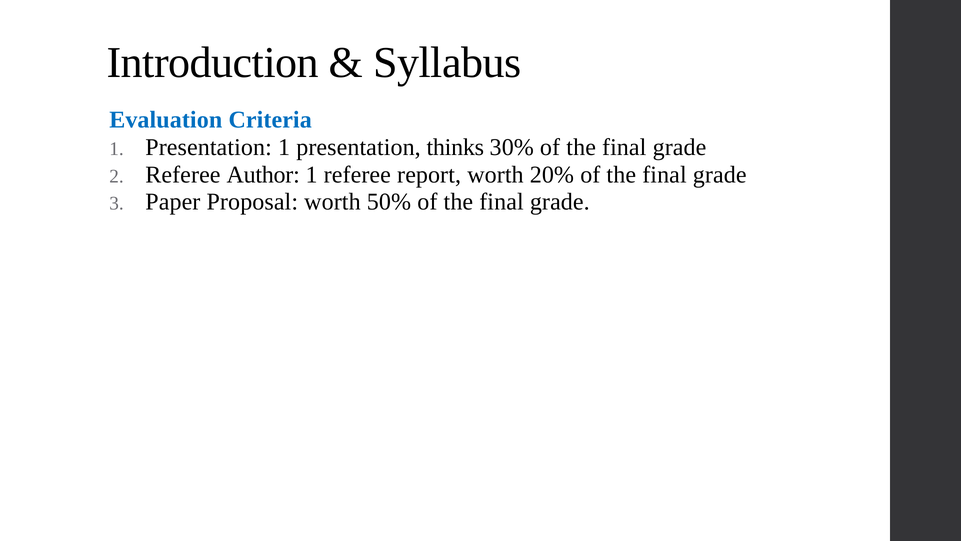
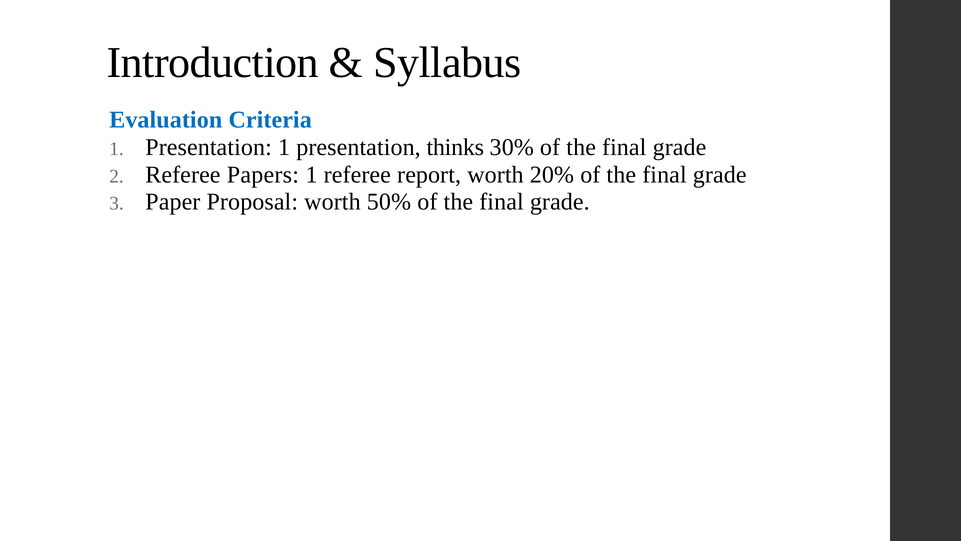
Author: Author -> Papers
